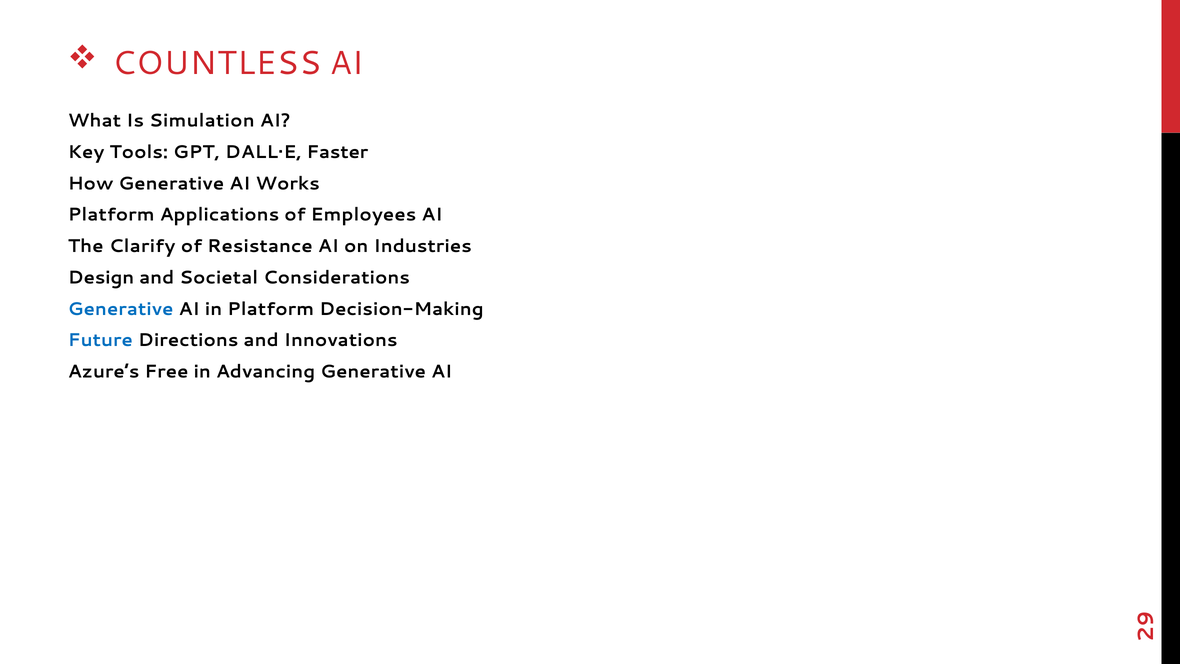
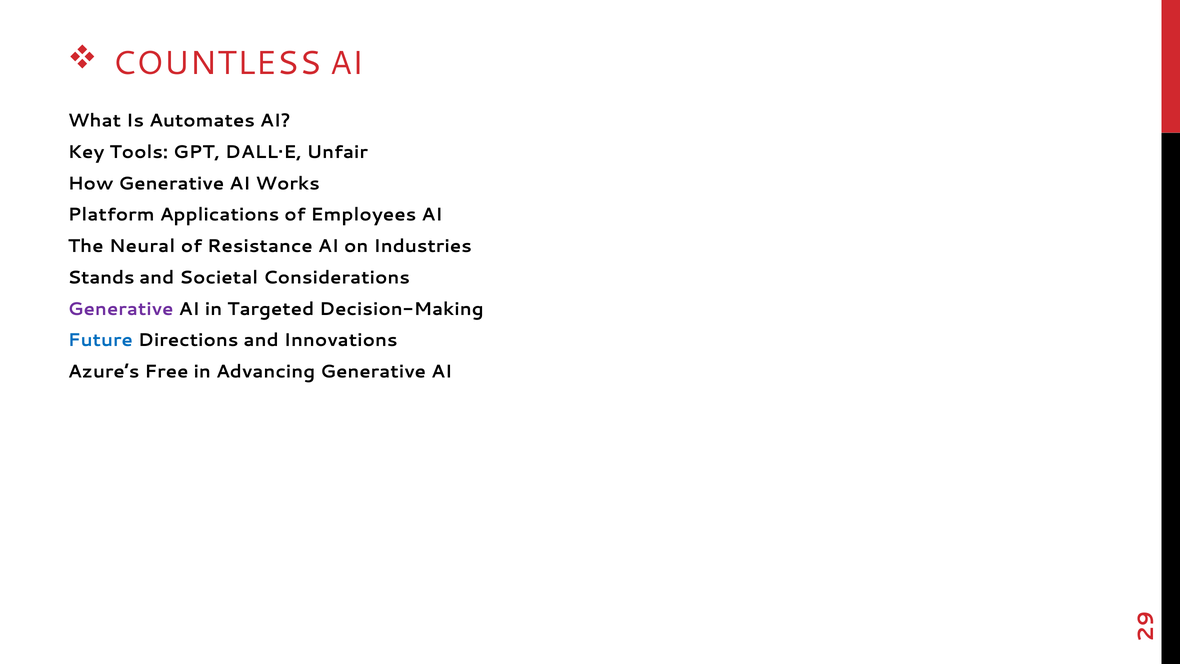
Simulation: Simulation -> Automates
Faster: Faster -> Unfair
Clarify: Clarify -> Neural
Design: Design -> Stands
Generative at (121, 309) colour: blue -> purple
in Platform: Platform -> Targeted
